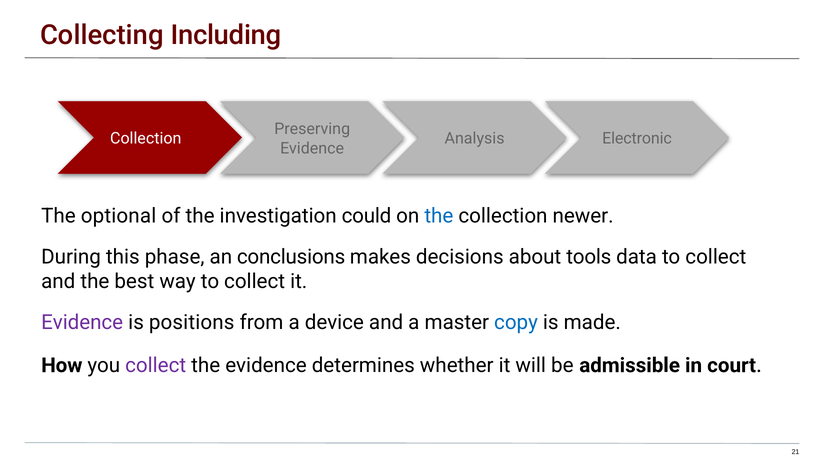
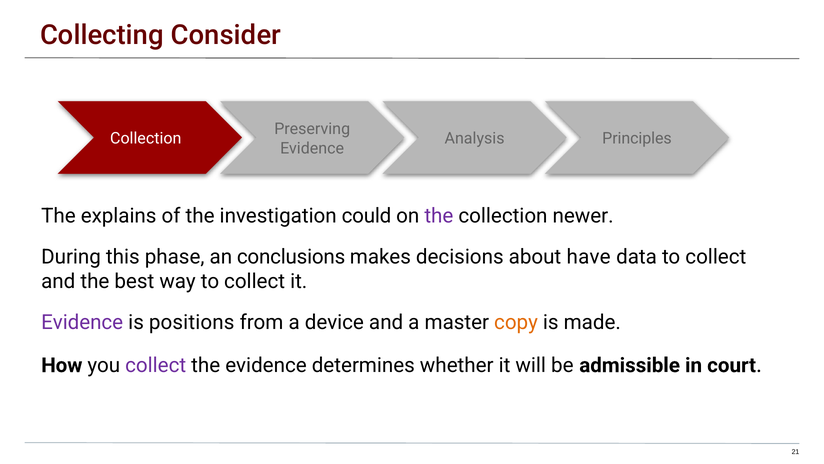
Including: Including -> Consider
Electronic: Electronic -> Principles
optional: optional -> explains
the at (439, 216) colour: blue -> purple
tools: tools -> have
copy colour: blue -> orange
